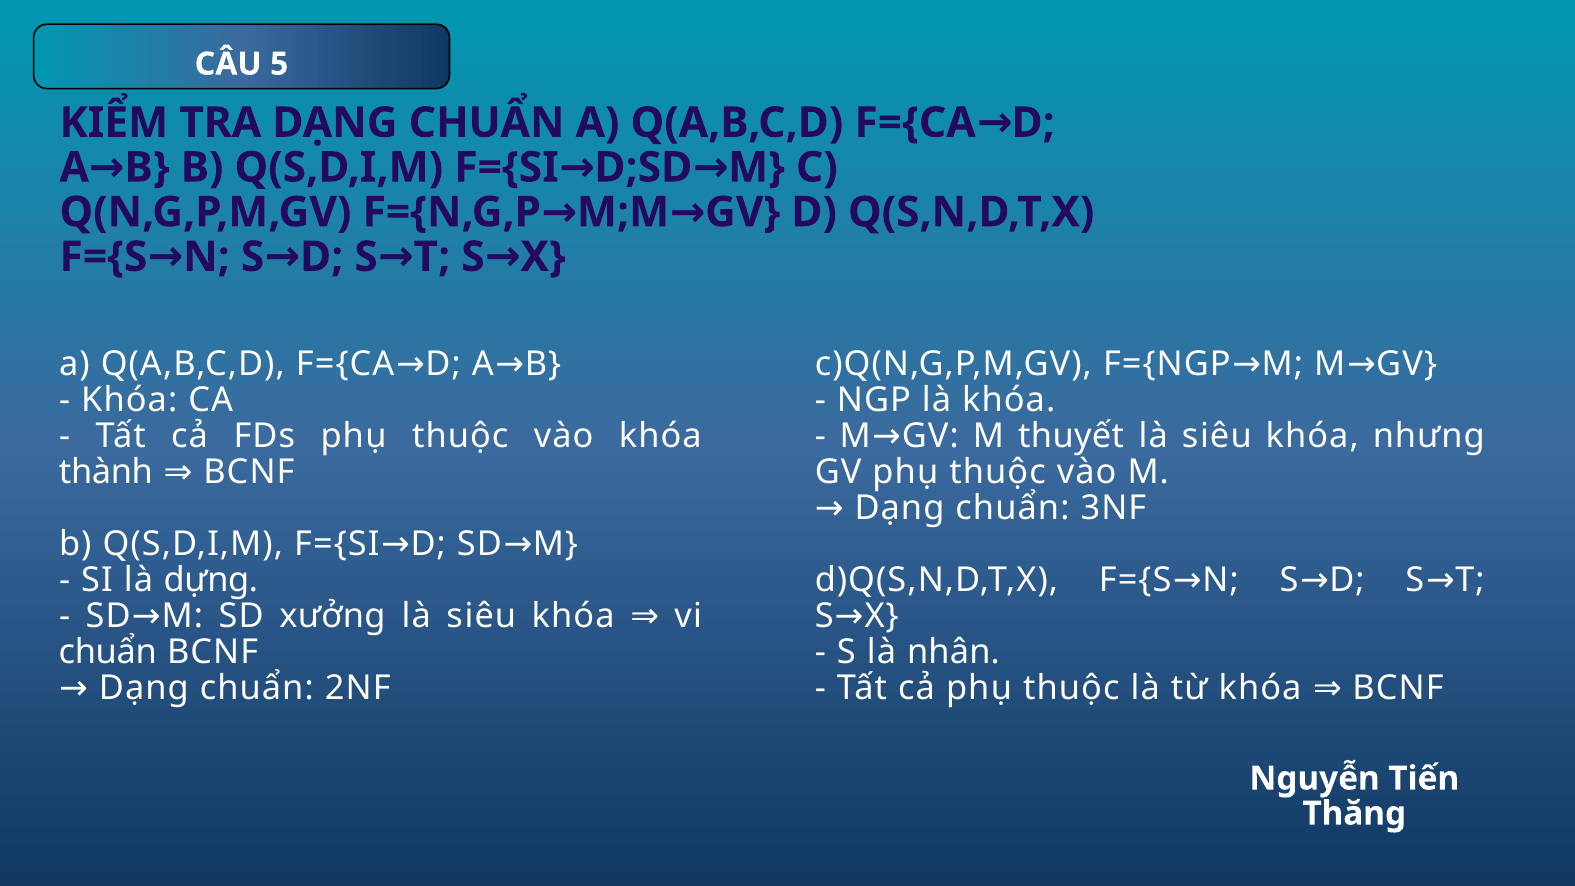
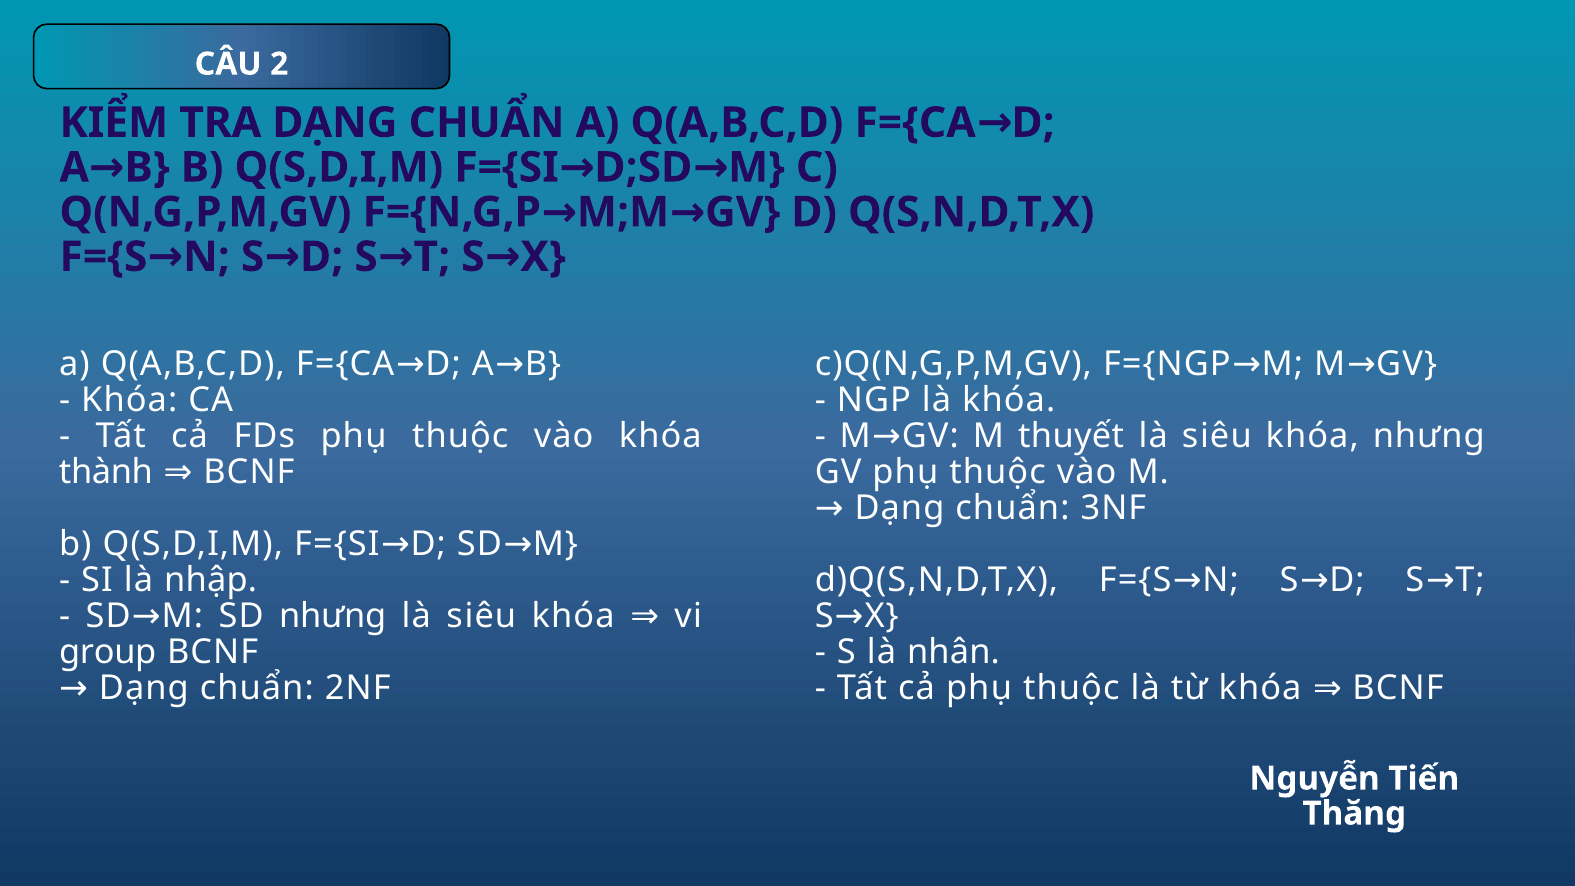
5: 5 -> 2
dựng: dựng -> nhập
SD xưởng: xưởng -> nhưng
chuẩn at (108, 652): chuẩn -> group
